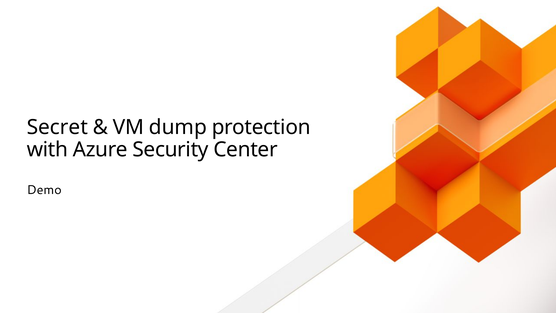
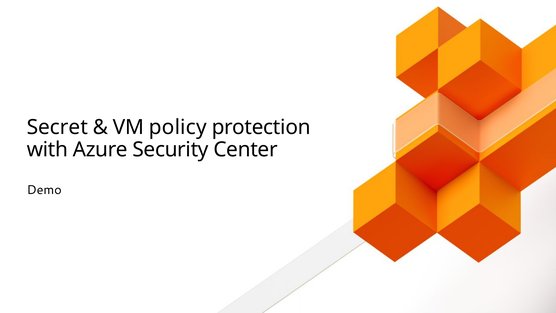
dump: dump -> policy
